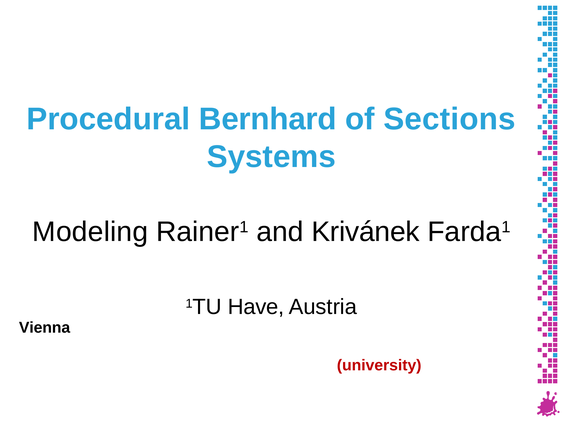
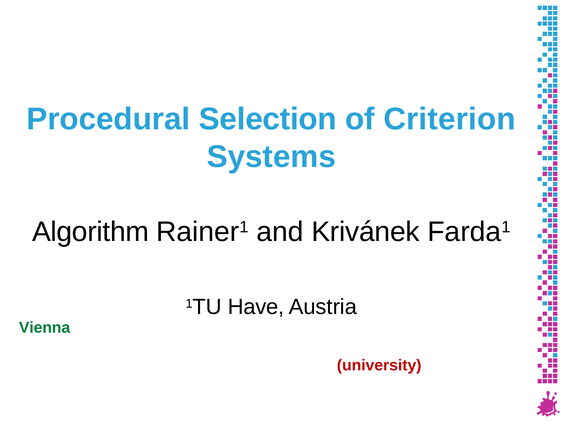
Bernhard: Bernhard -> Selection
Sections: Sections -> Criterion
Modeling: Modeling -> Algorithm
Vienna colour: black -> green
